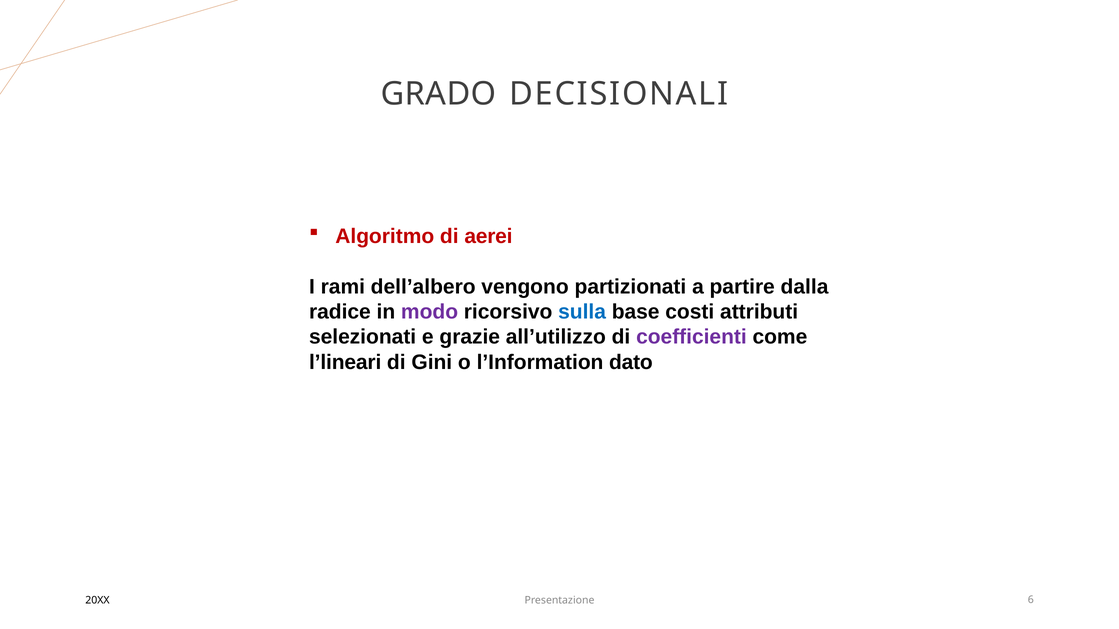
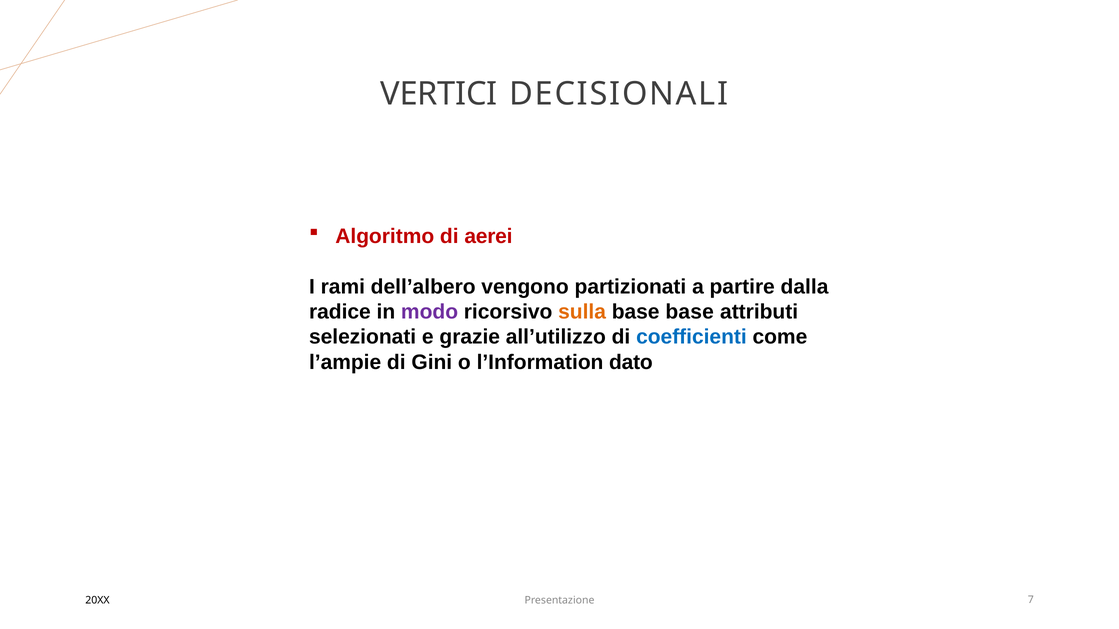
GRADO: GRADO -> VERTICI
sulla colour: blue -> orange
base costi: costi -> base
coefficienti colour: purple -> blue
l’lineari: l’lineari -> l’ampie
6: 6 -> 7
